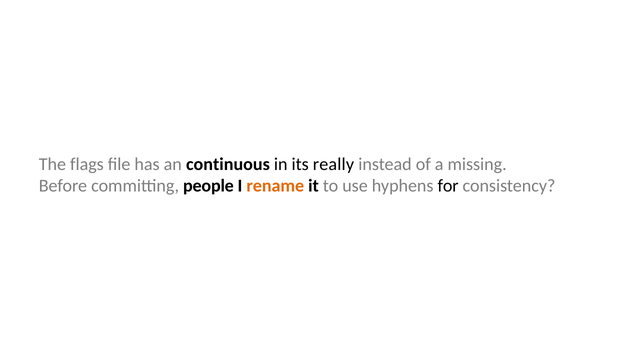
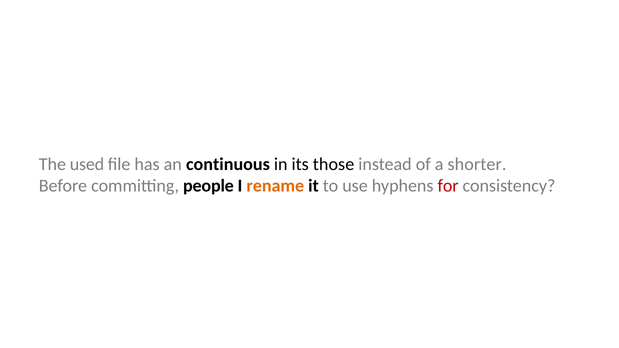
flags: flags -> used
really: really -> those
missing: missing -> shorter
for colour: black -> red
